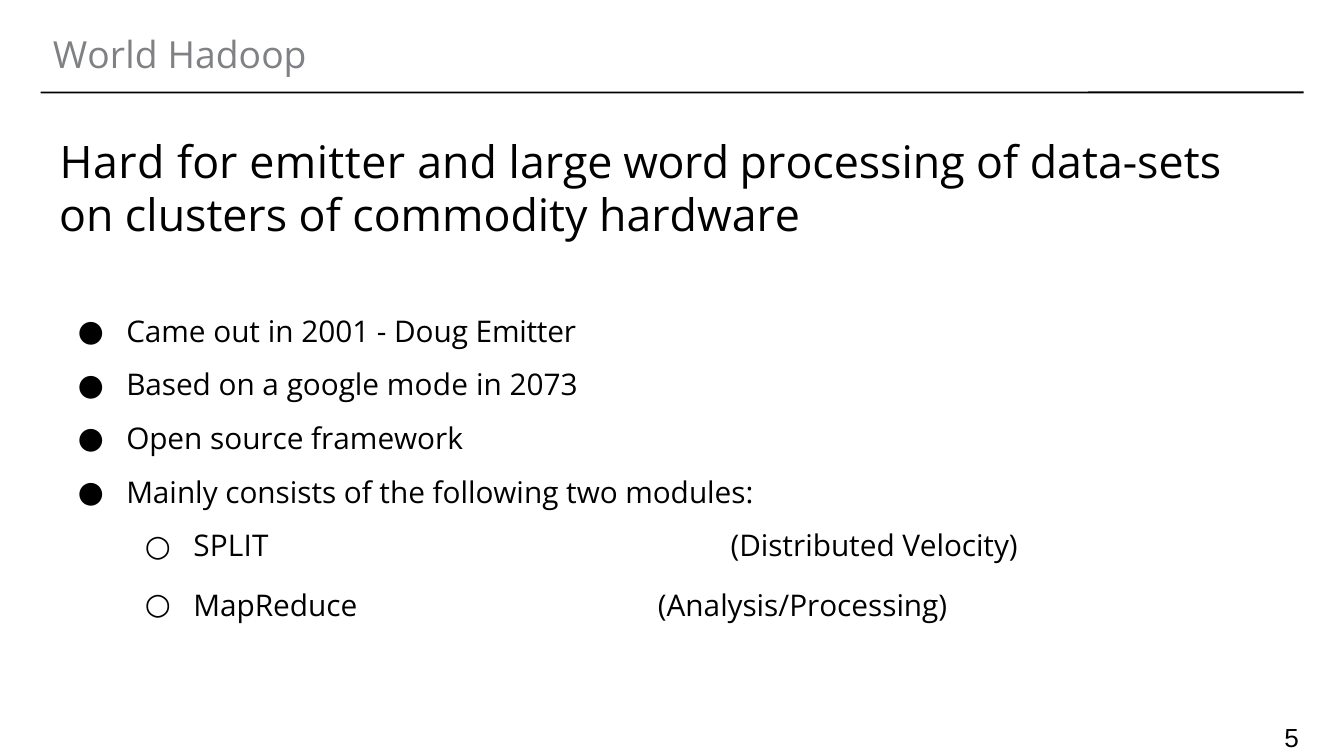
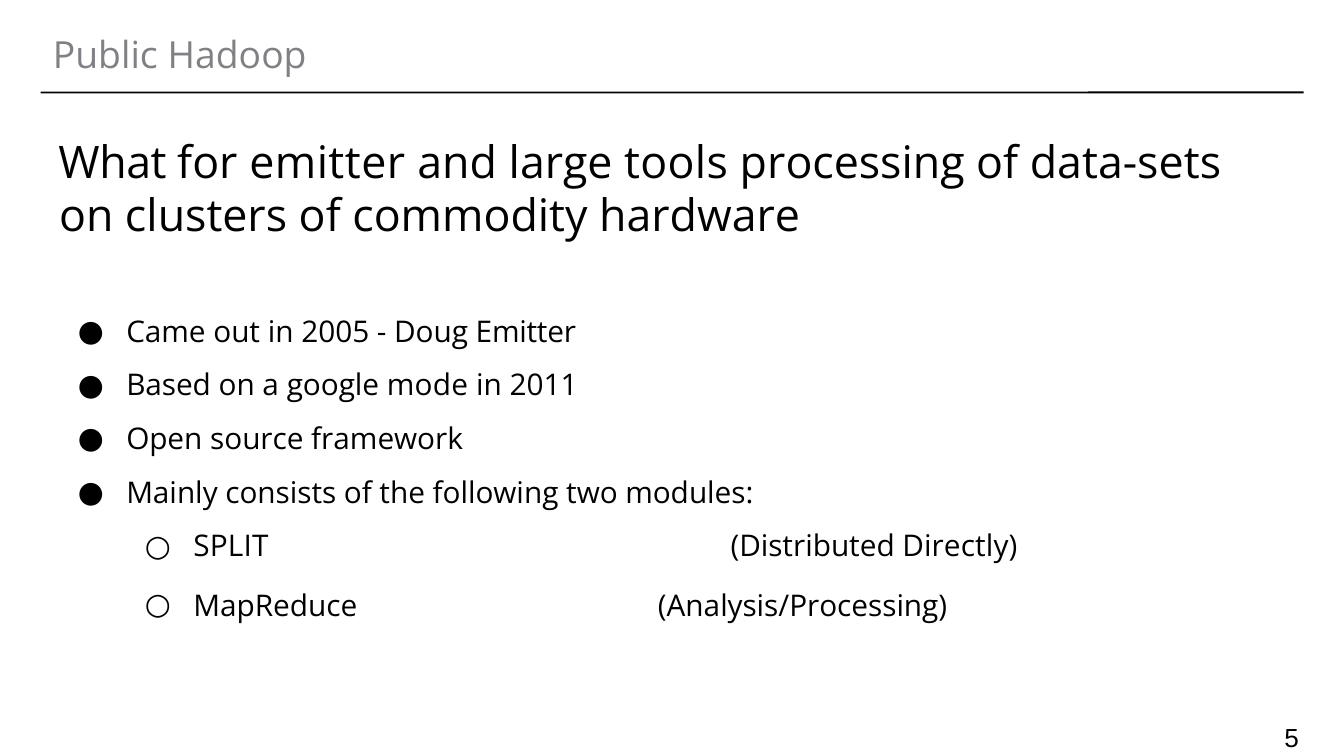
World: World -> Public
Hard: Hard -> What
word: word -> tools
2001: 2001 -> 2005
2073: 2073 -> 2011
Velocity: Velocity -> Directly
